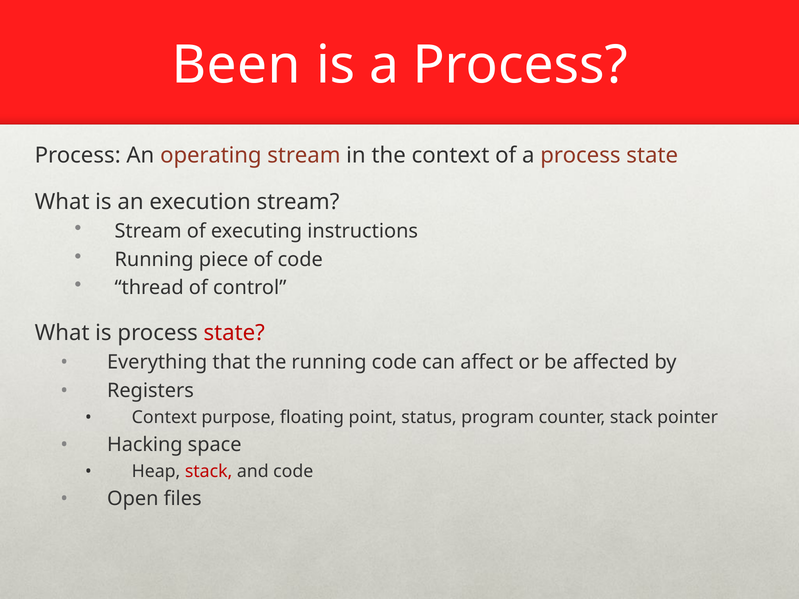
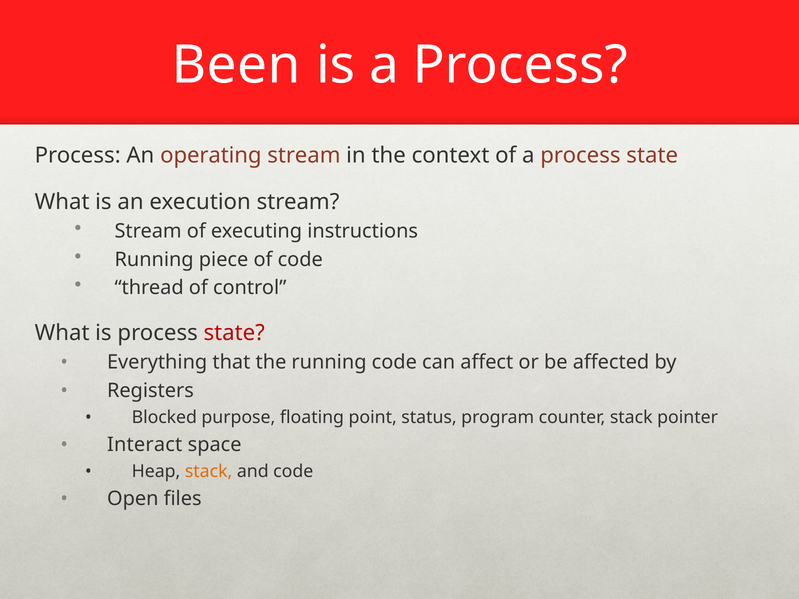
Context at (164, 418): Context -> Blocked
Hacking: Hacking -> Interact
stack at (209, 472) colour: red -> orange
